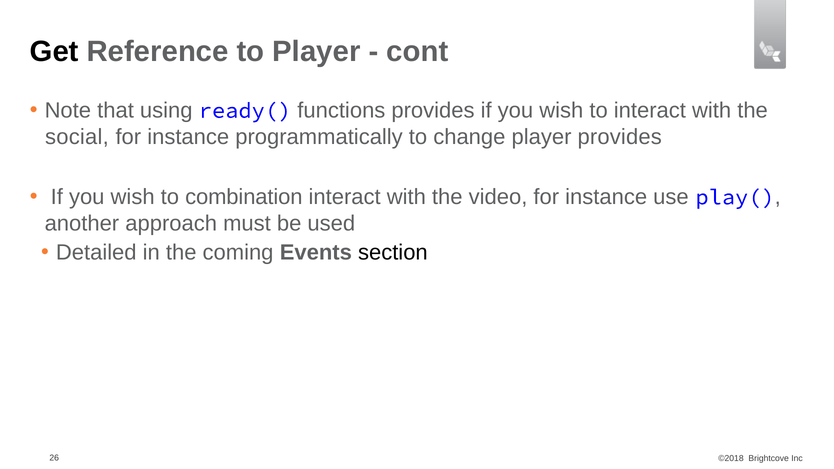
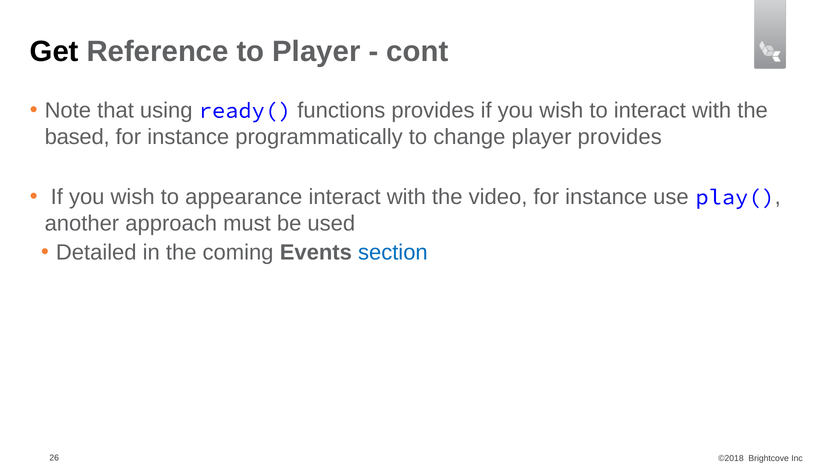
social: social -> based
combination: combination -> appearance
section colour: black -> blue
